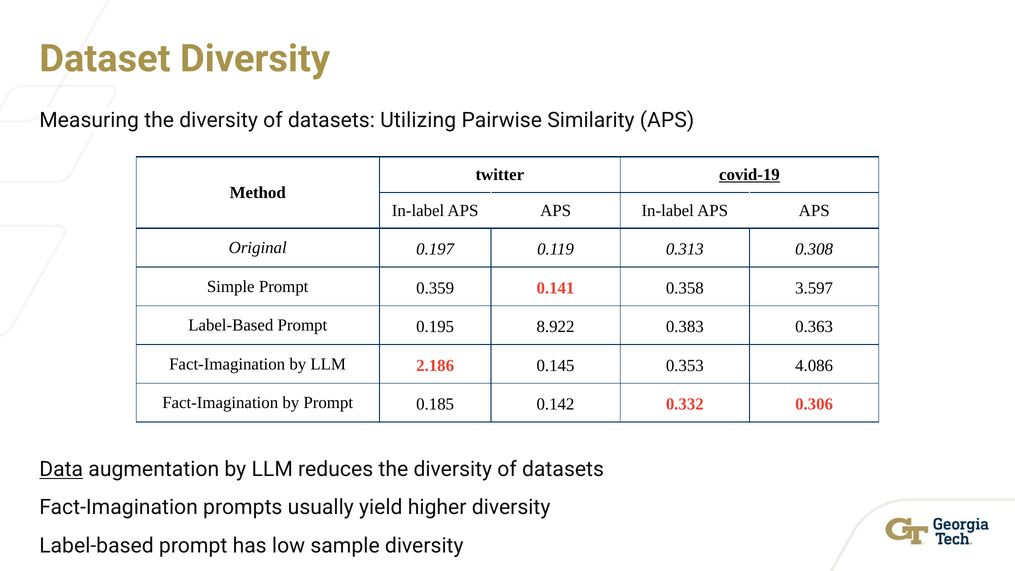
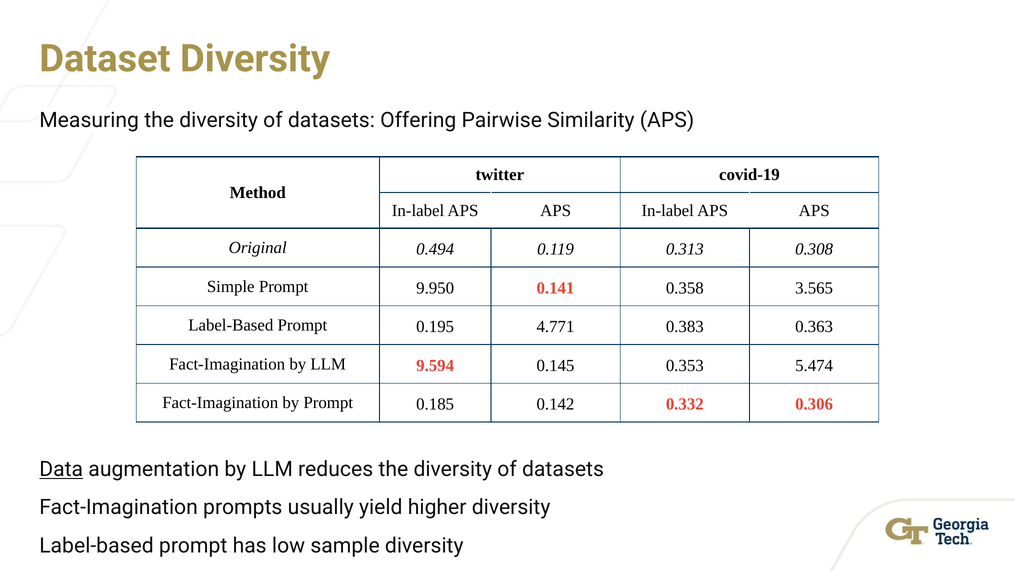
Utilizing: Utilizing -> Offering
covid-19 underline: present -> none
0.197: 0.197 -> 0.494
0.359: 0.359 -> 9.950
3.597: 3.597 -> 3.565
8.922: 8.922 -> 4.771
2.186: 2.186 -> 9.594
4.086: 4.086 -> 5.474
